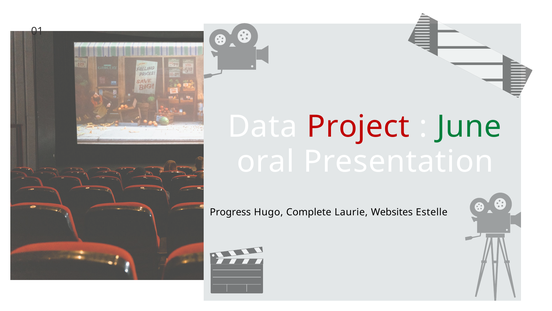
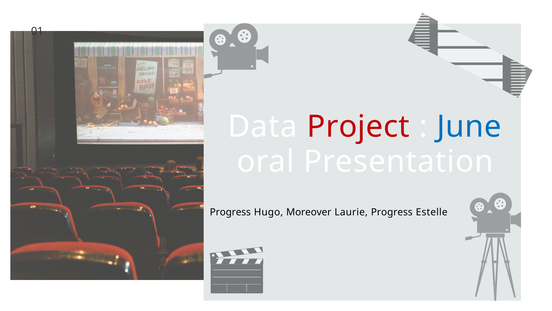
June colour: green -> blue
Complete: Complete -> Moreover
Laurie Websites: Websites -> Progress
